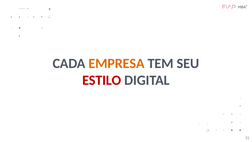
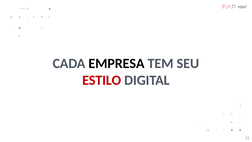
EMPRESA colour: orange -> black
